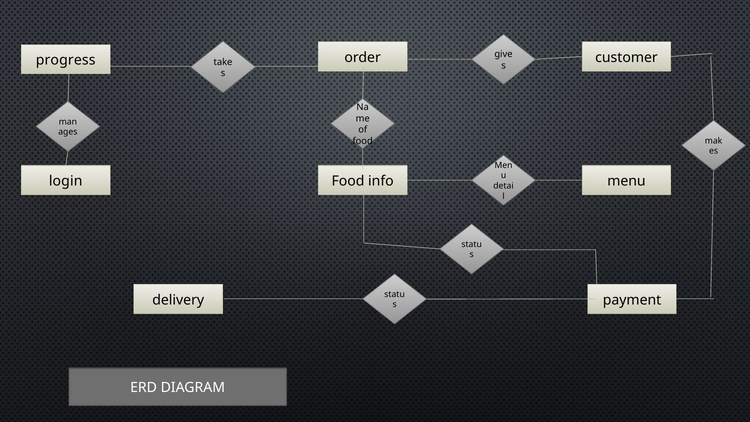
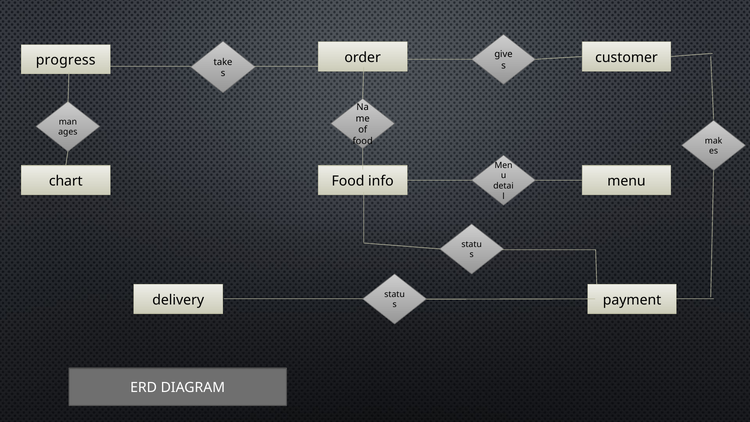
login: login -> chart
